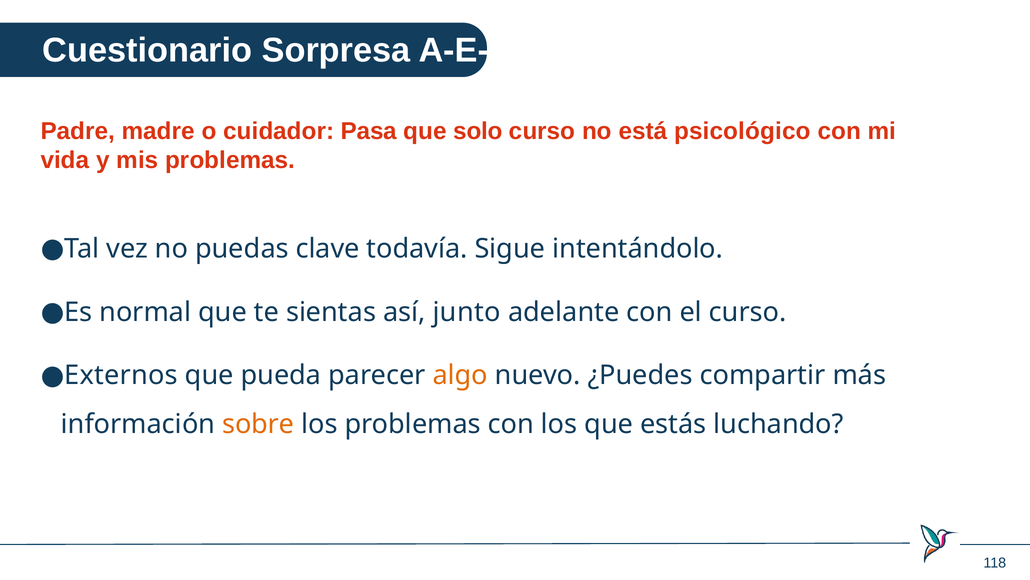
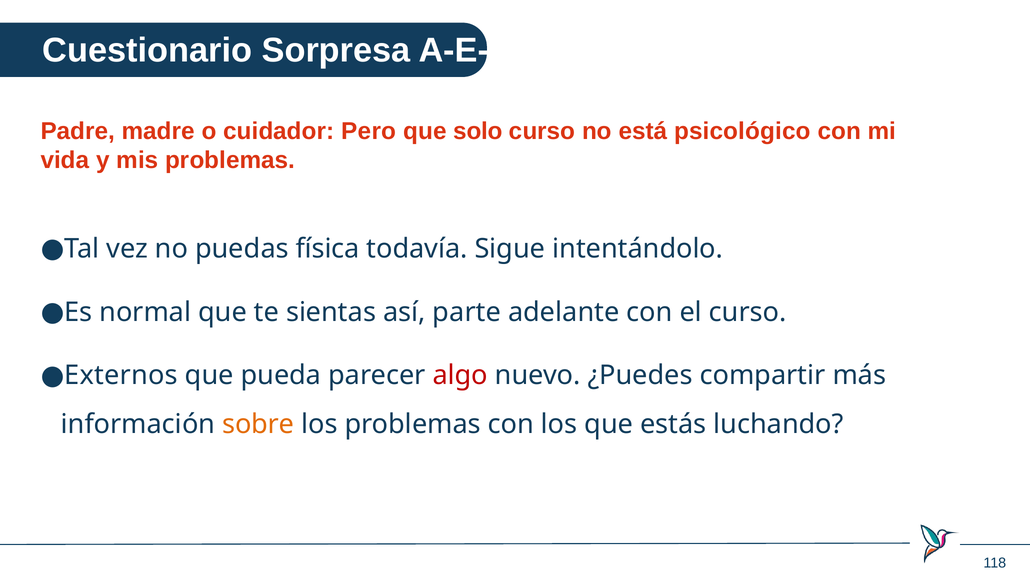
Pasa: Pasa -> Pero
clave: clave -> física
junto: junto -> parte
algo colour: orange -> red
